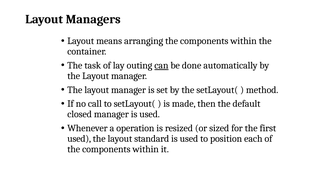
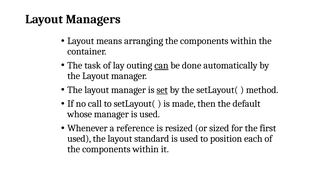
set underline: none -> present
closed: closed -> whose
operation: operation -> reference
